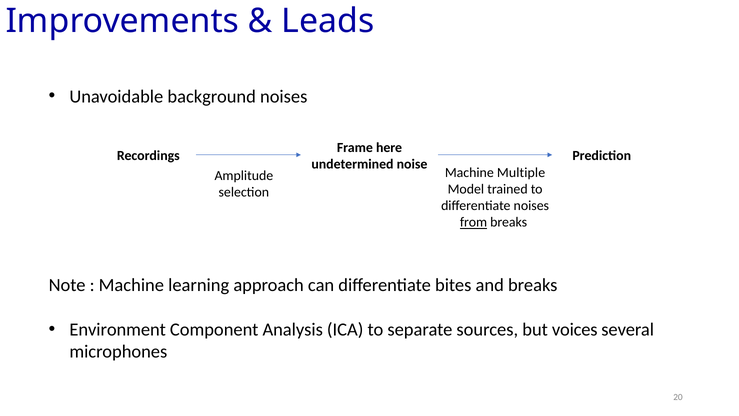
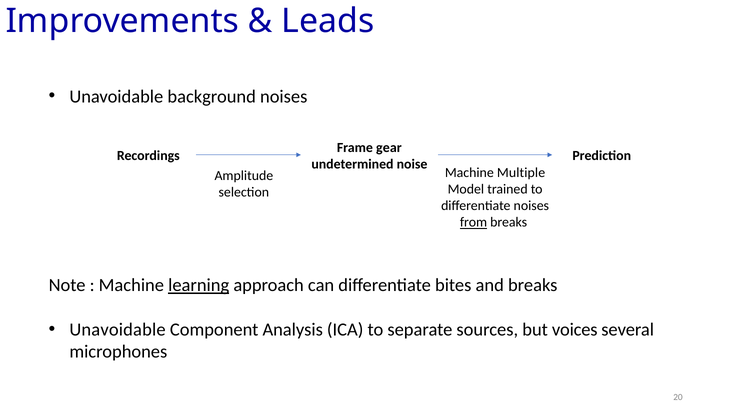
here: here -> gear
learning underline: none -> present
Environment at (118, 329): Environment -> Unavoidable
